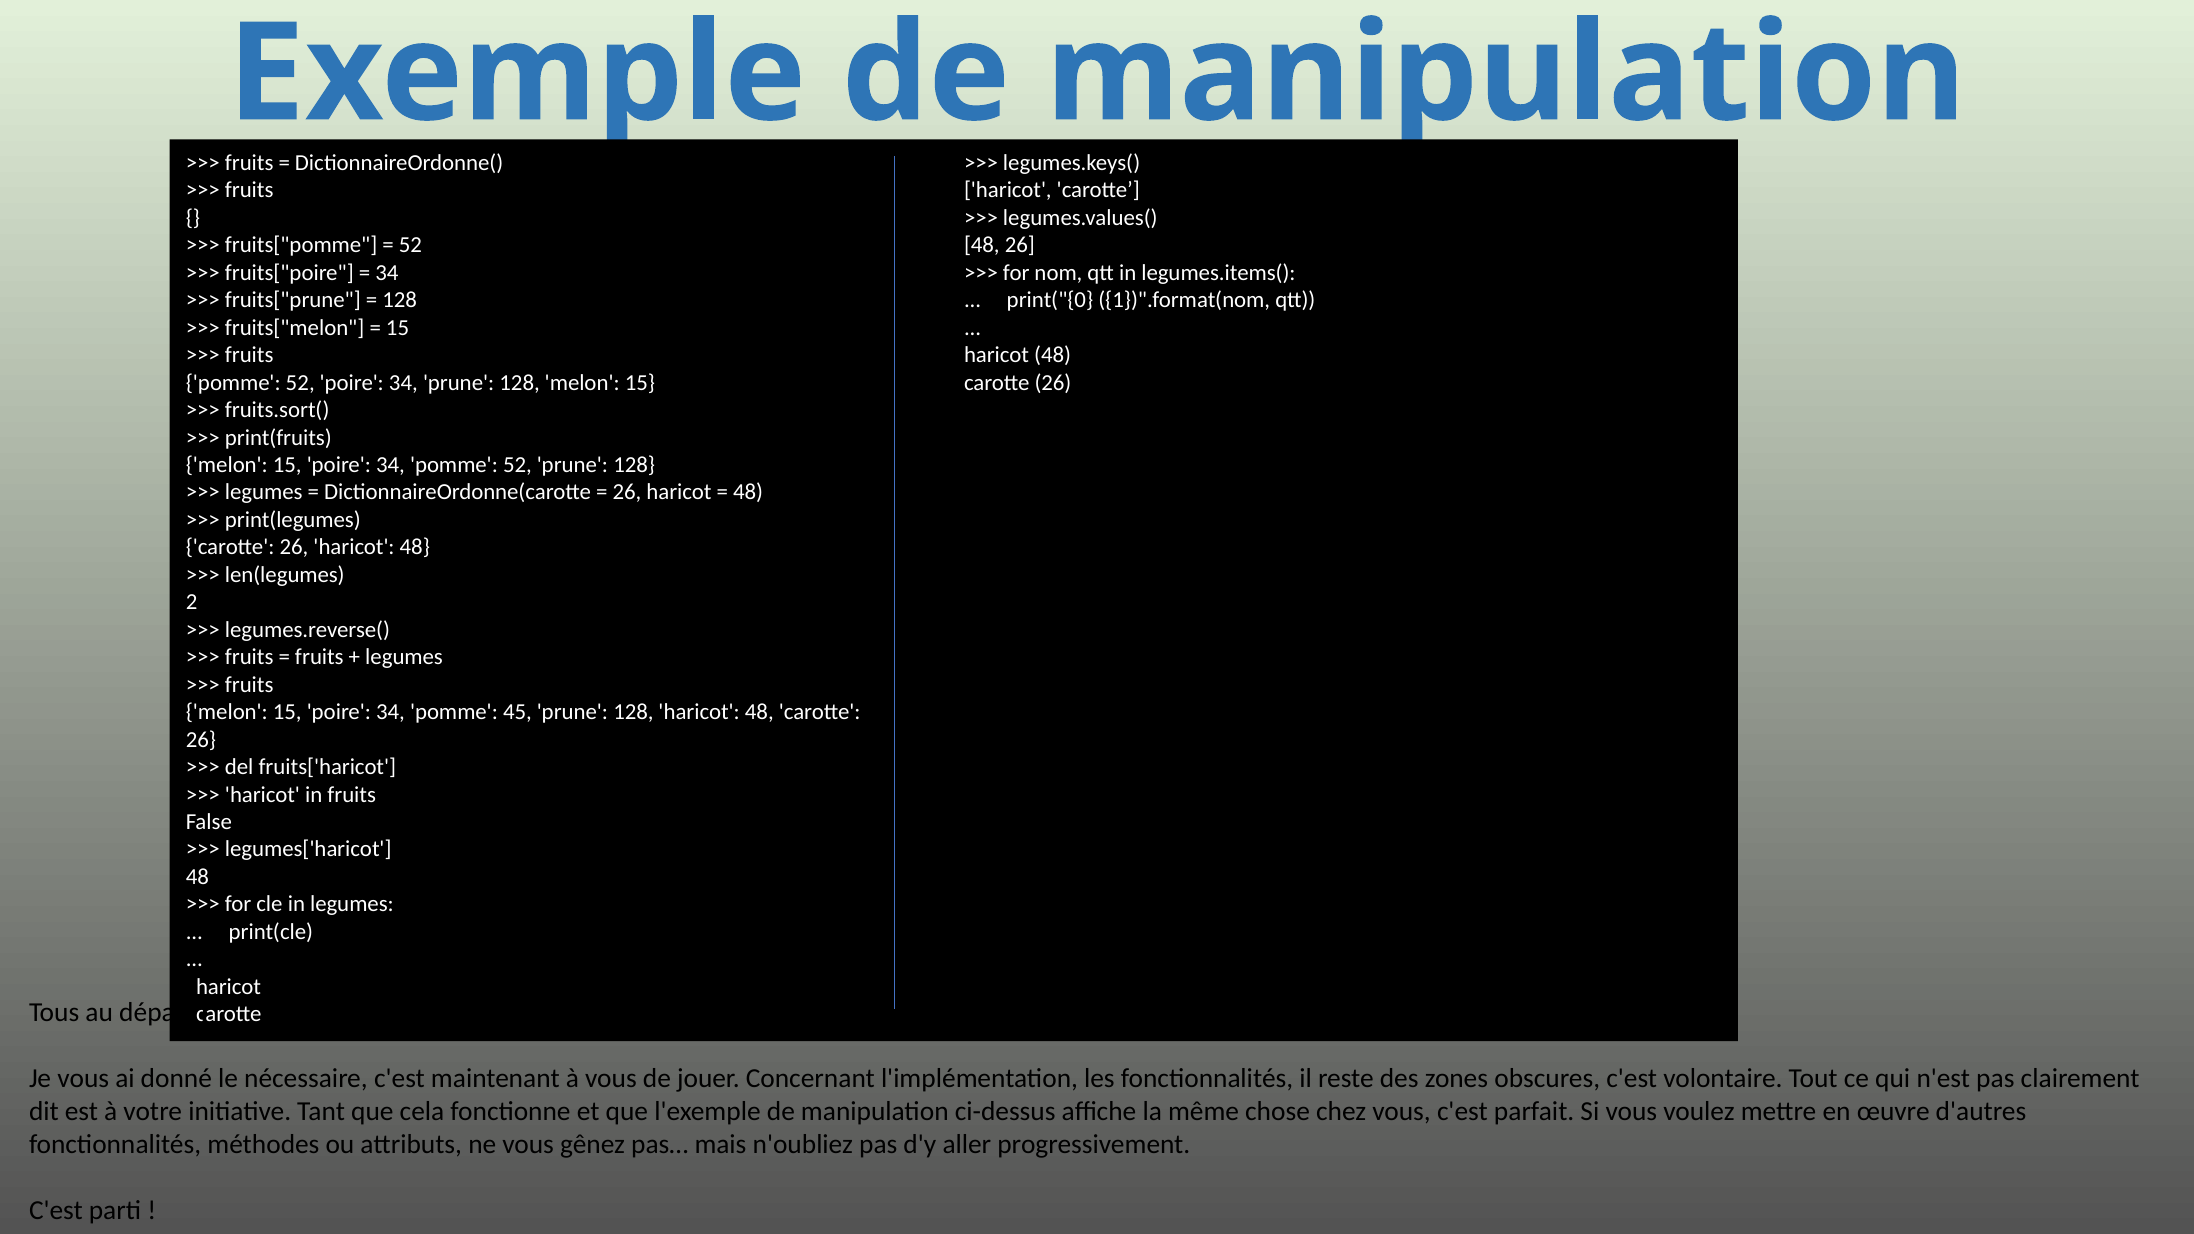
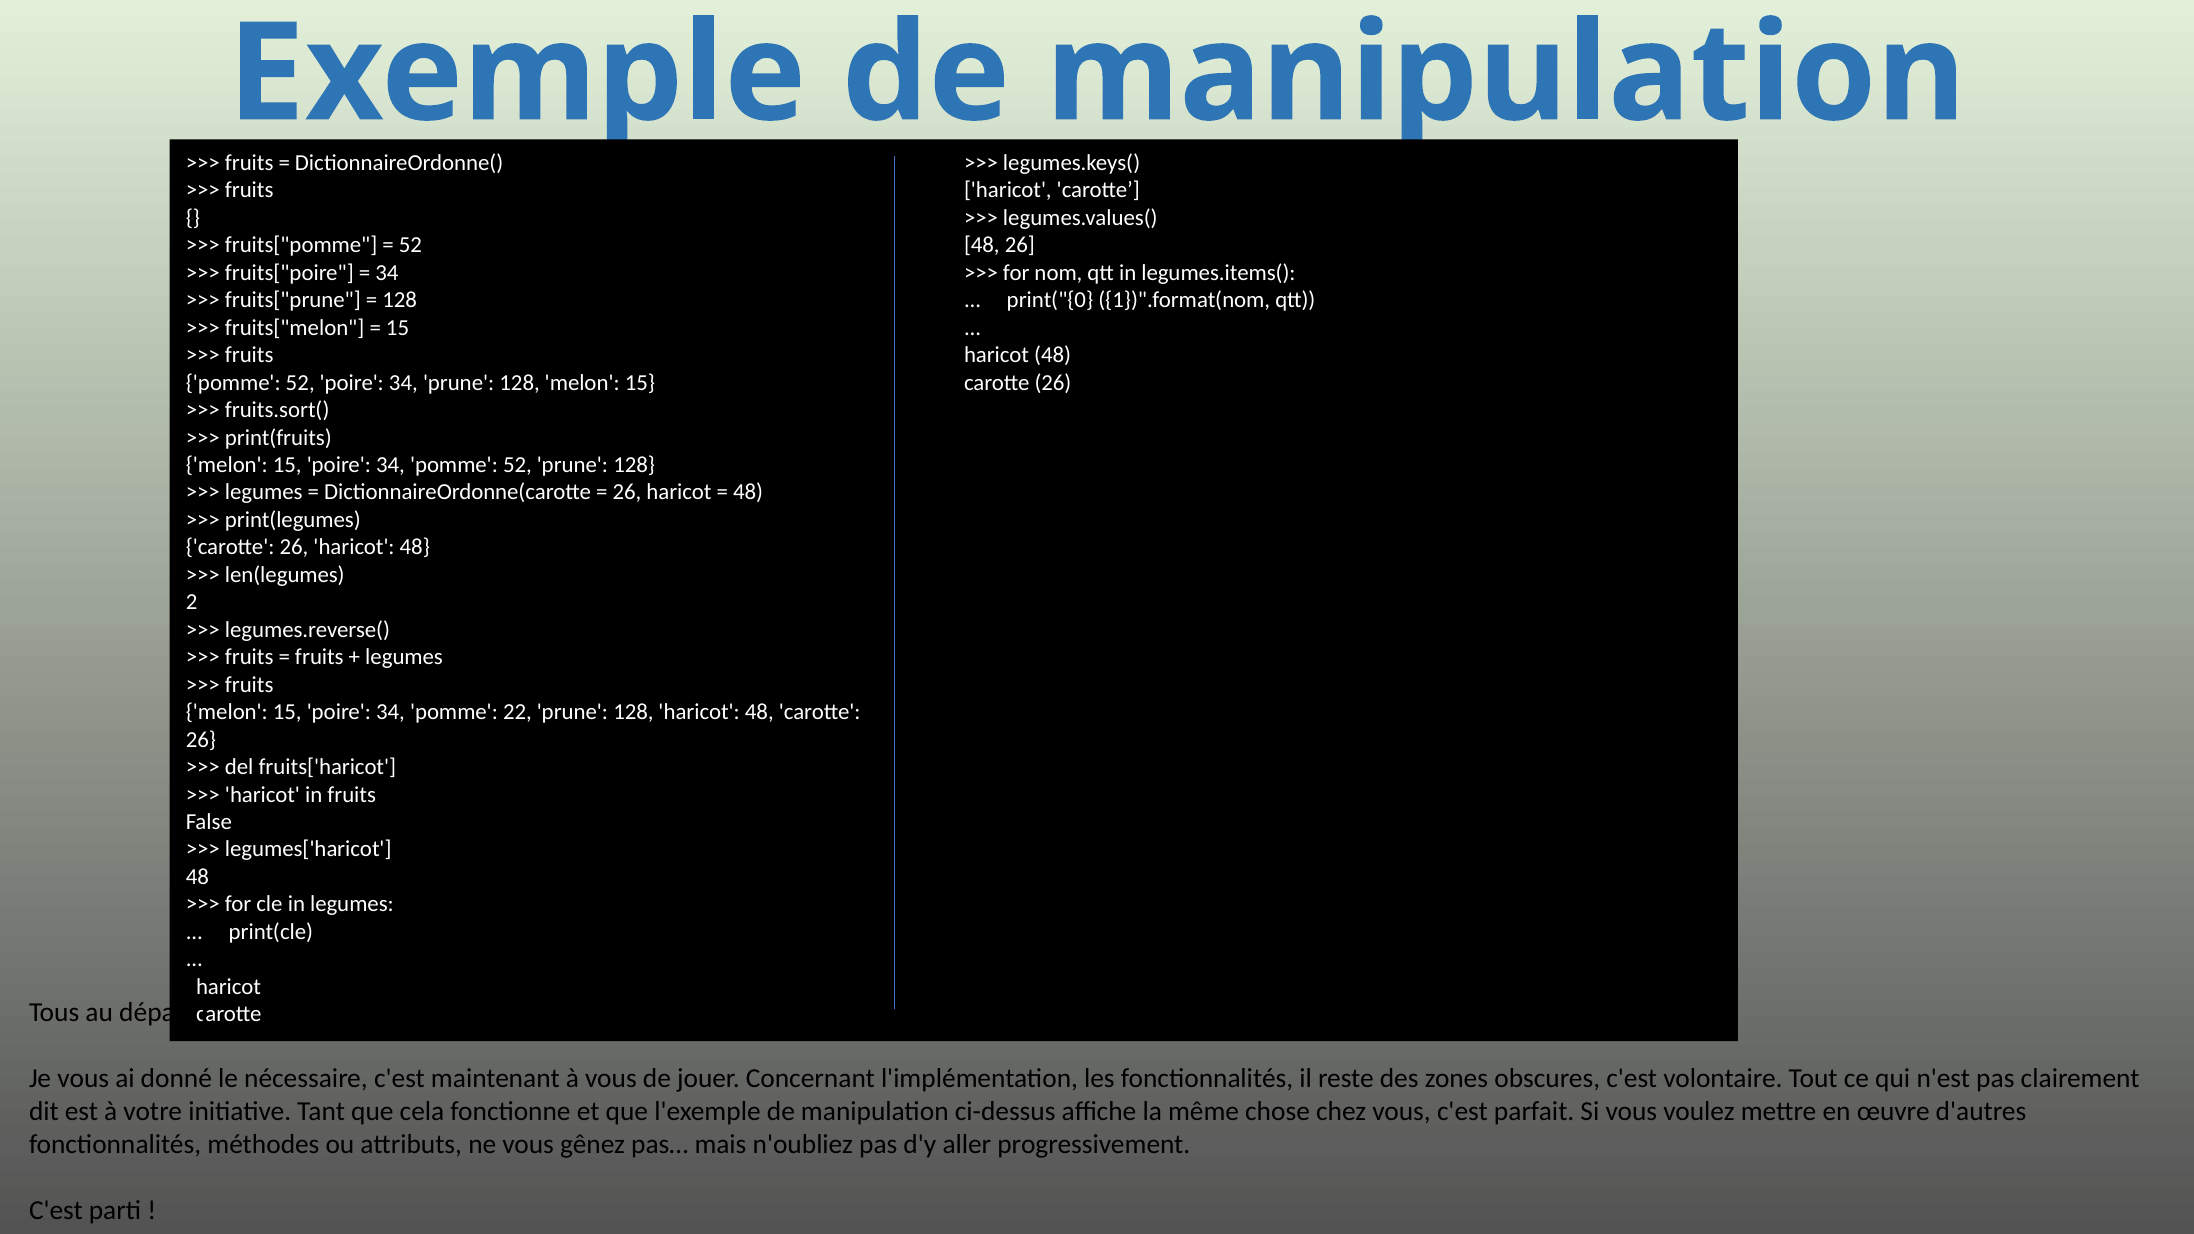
45: 45 -> 22
